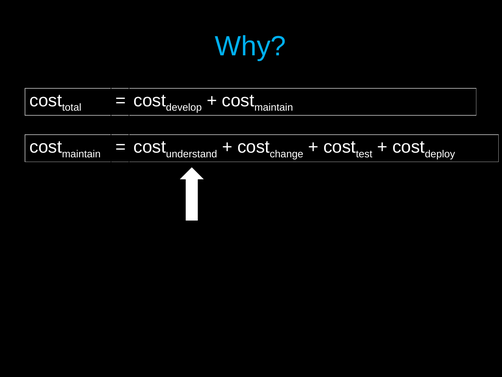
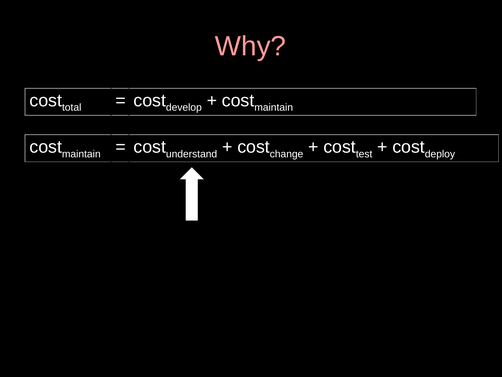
Why colour: light blue -> pink
